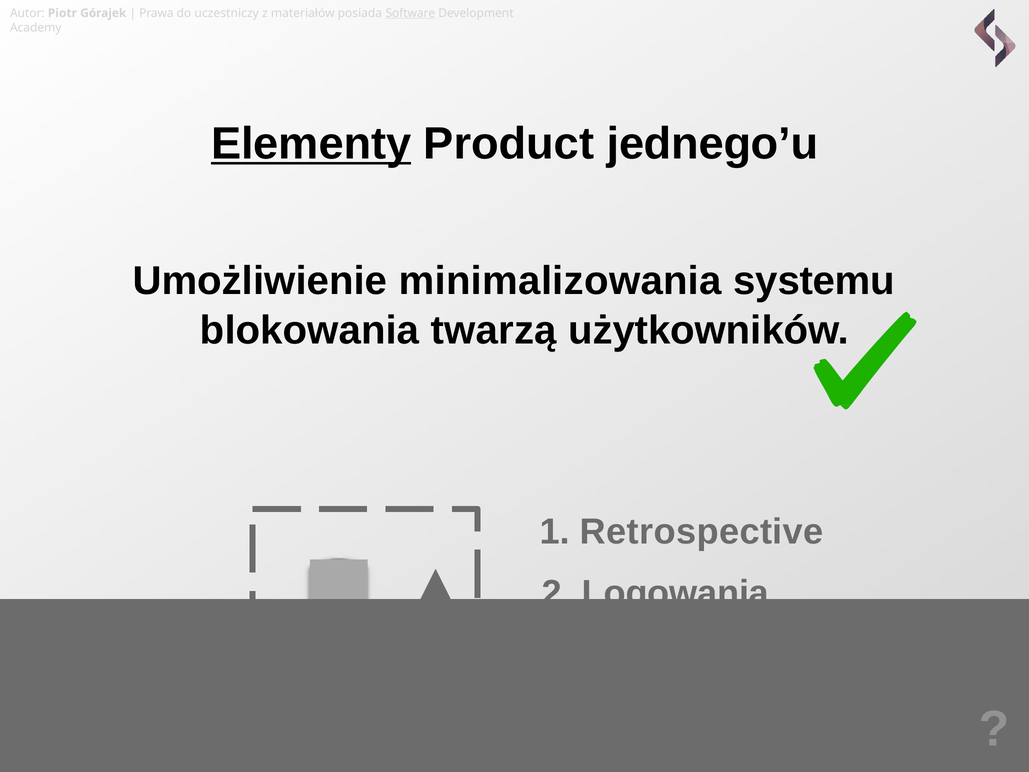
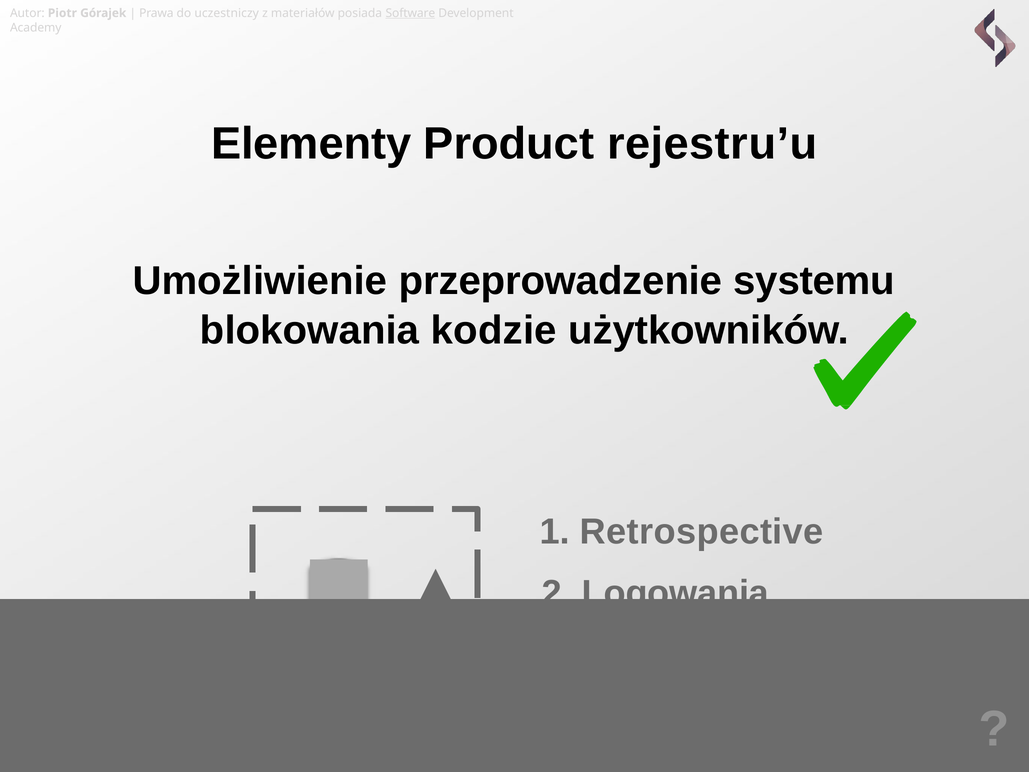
Elementy underline: present -> none
jednego’u: jednego’u -> rejestru’u
minimalizowania: minimalizowania -> przeprowadzenie
twarzą: twarzą -> kodzie
